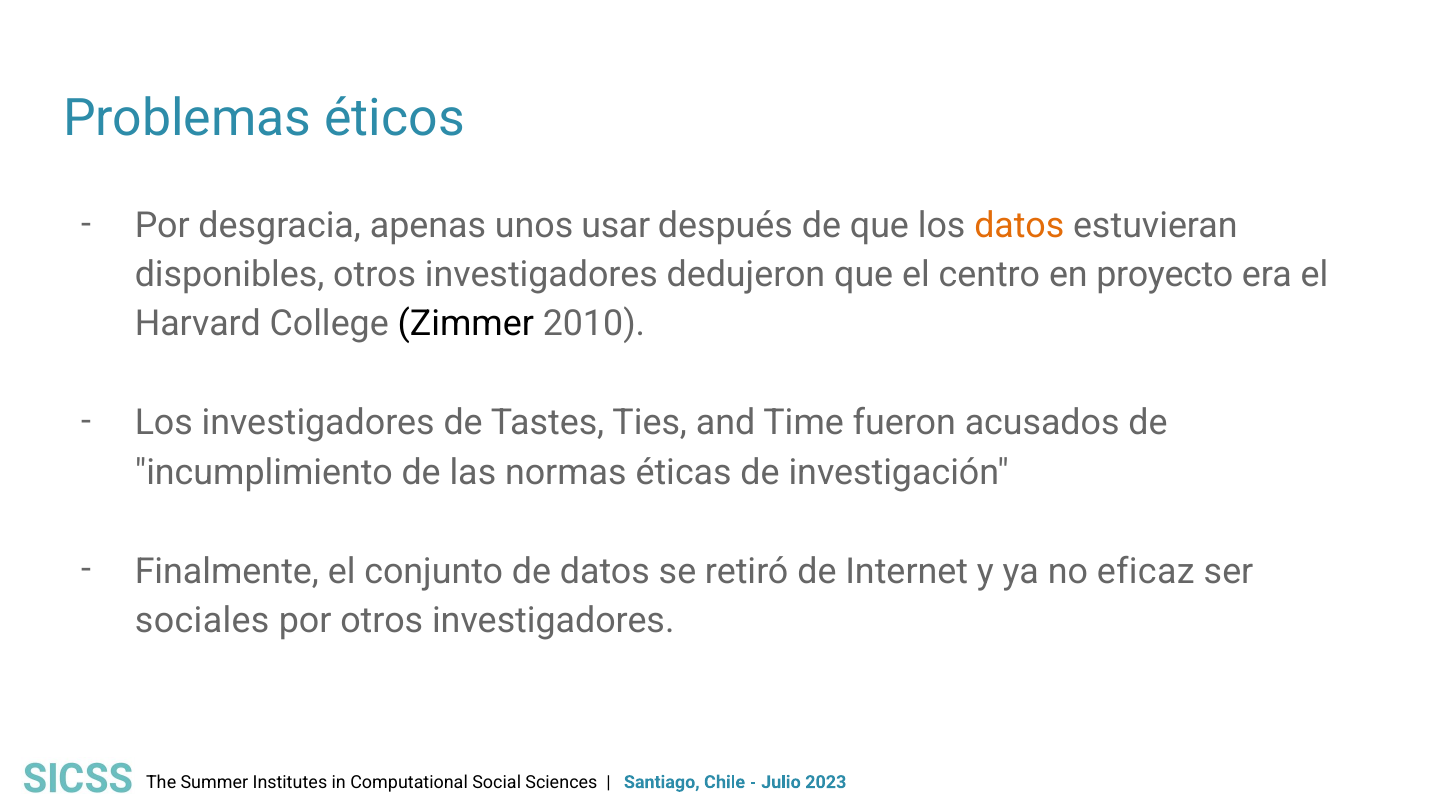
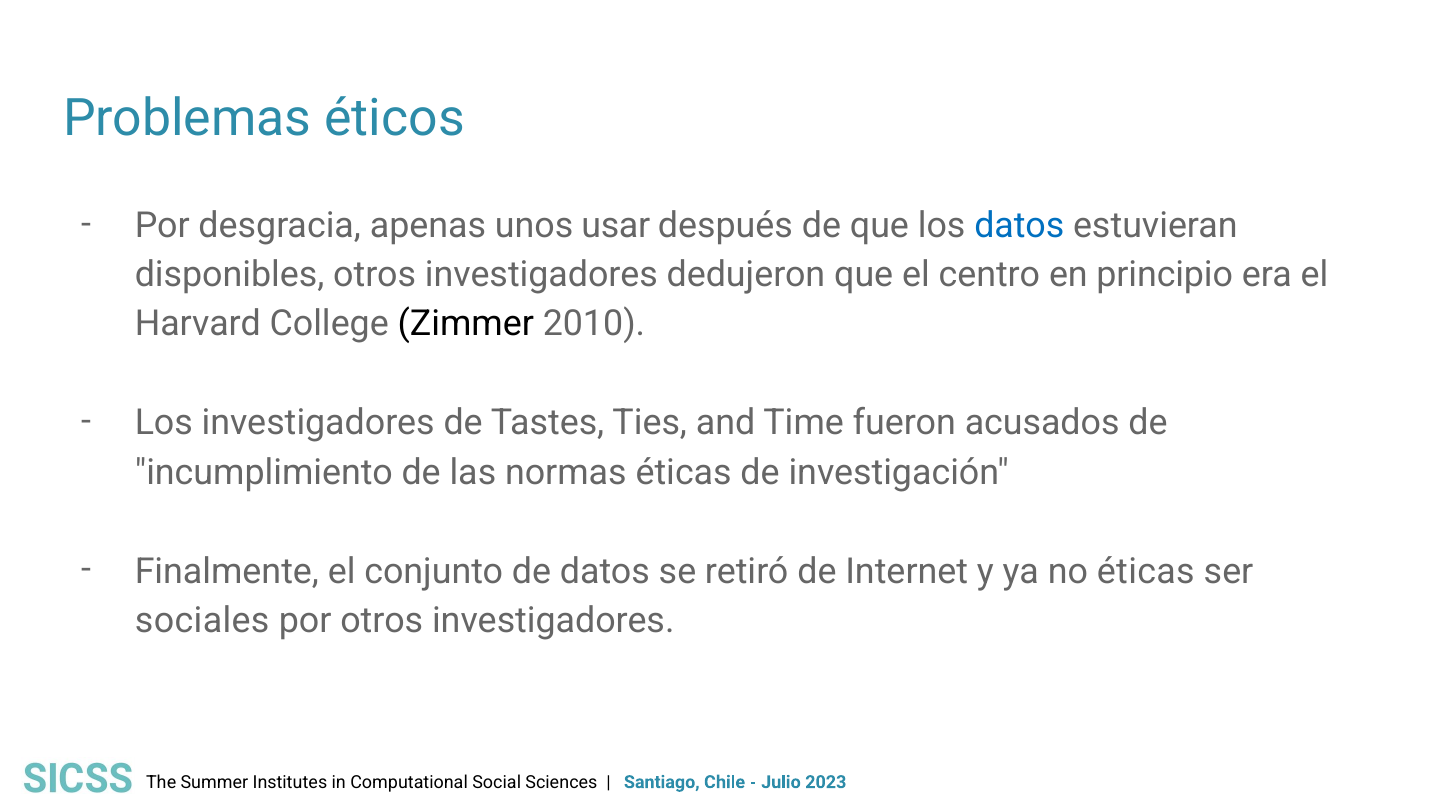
datos at (1019, 225) colour: orange -> blue
proyecto: proyecto -> principio
no eficaz: eficaz -> éticas
